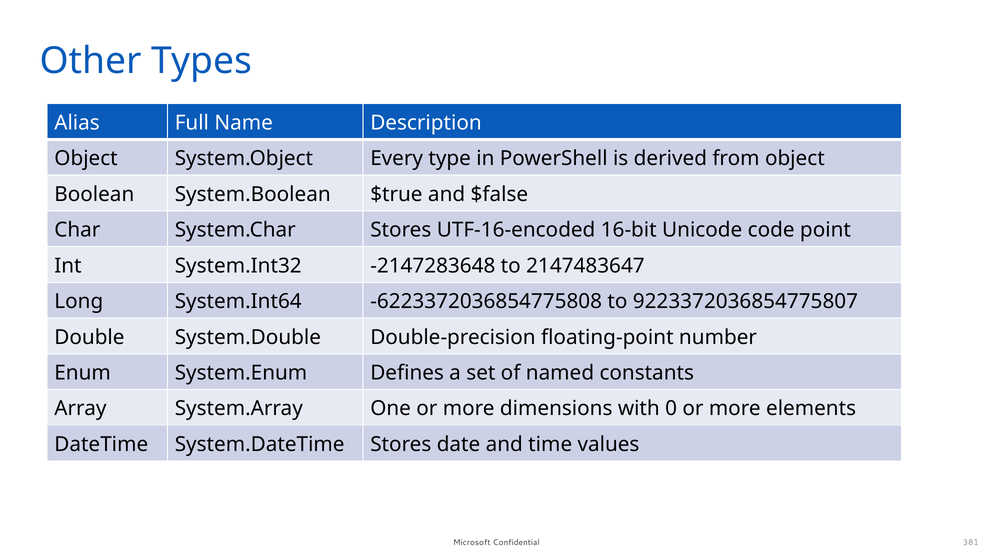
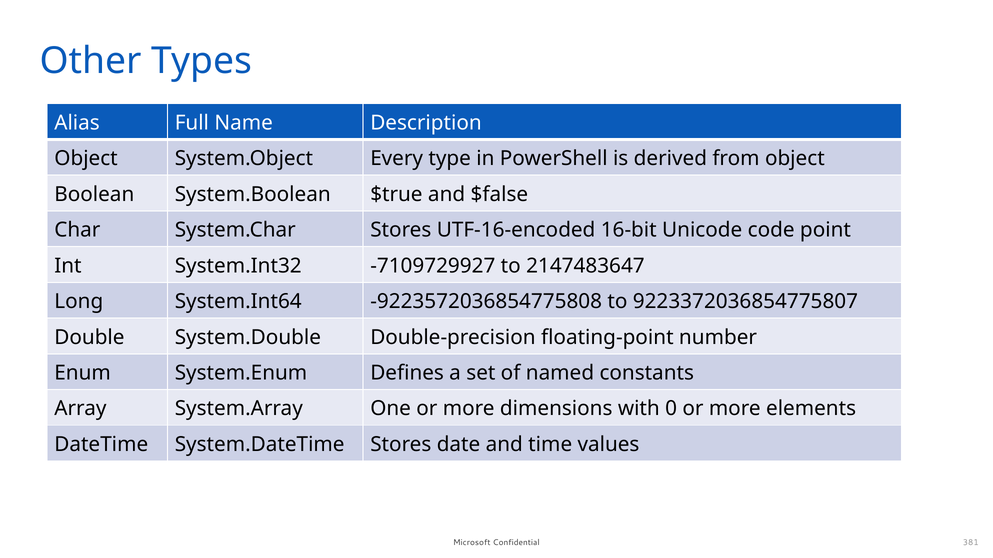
-2147283648: -2147283648 -> -7109729927
-6223372036854775808: -6223372036854775808 -> -9223572036854775808
